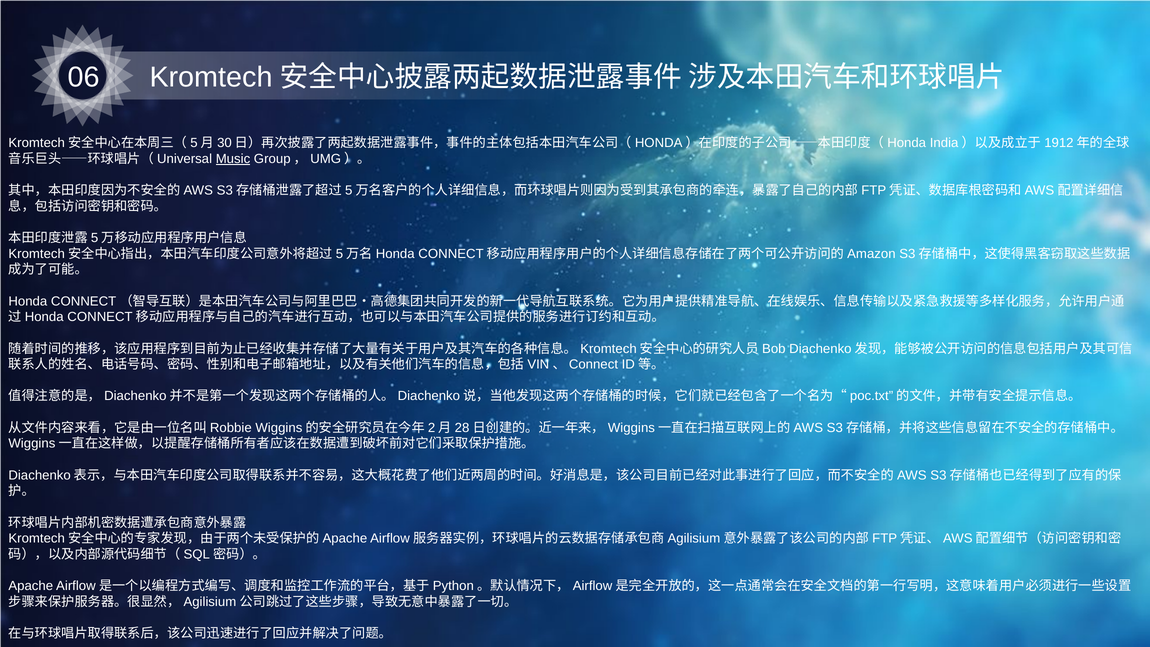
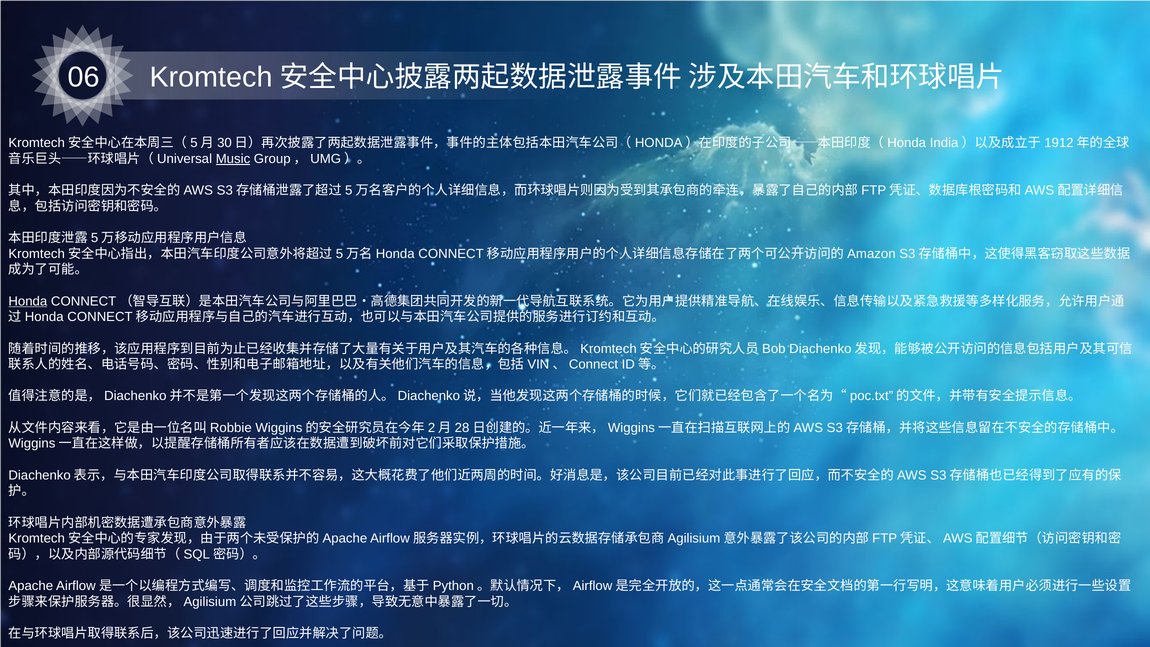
Honda underline: none -> present
